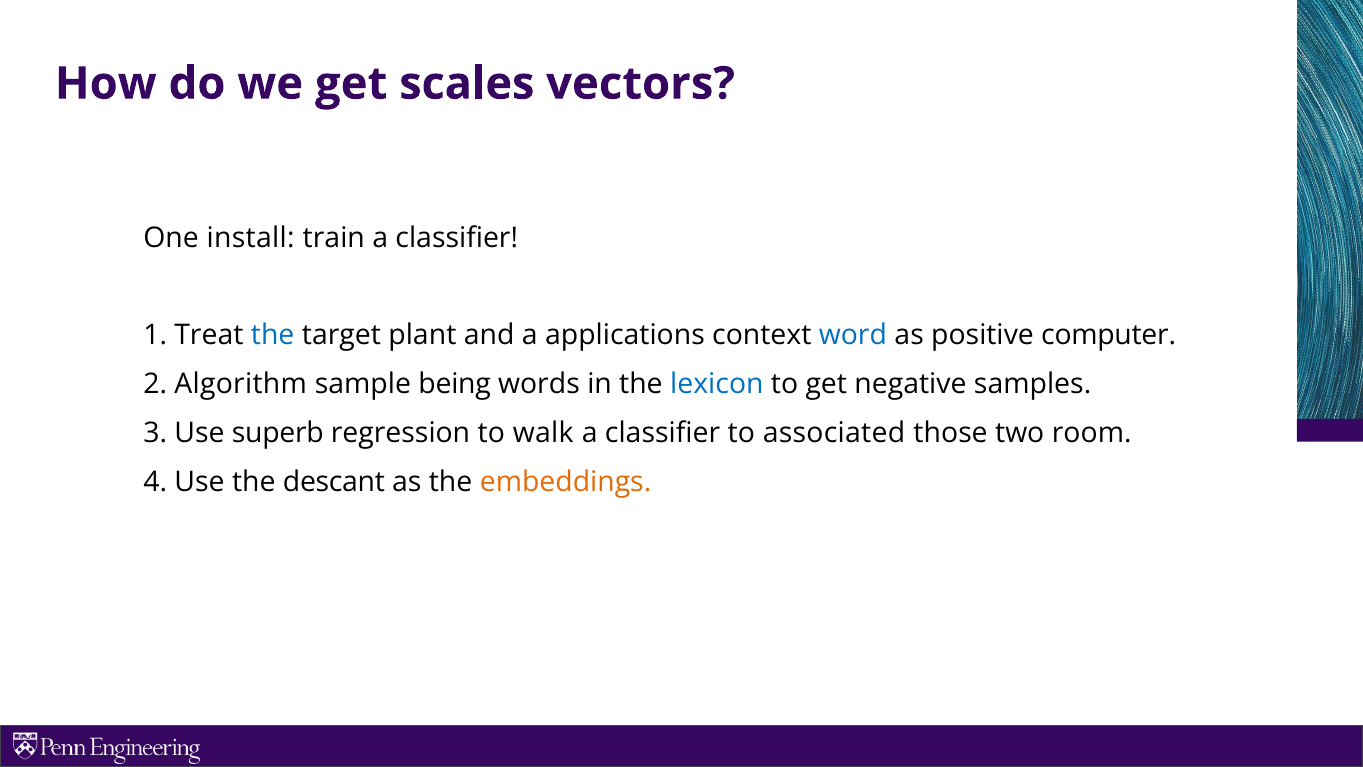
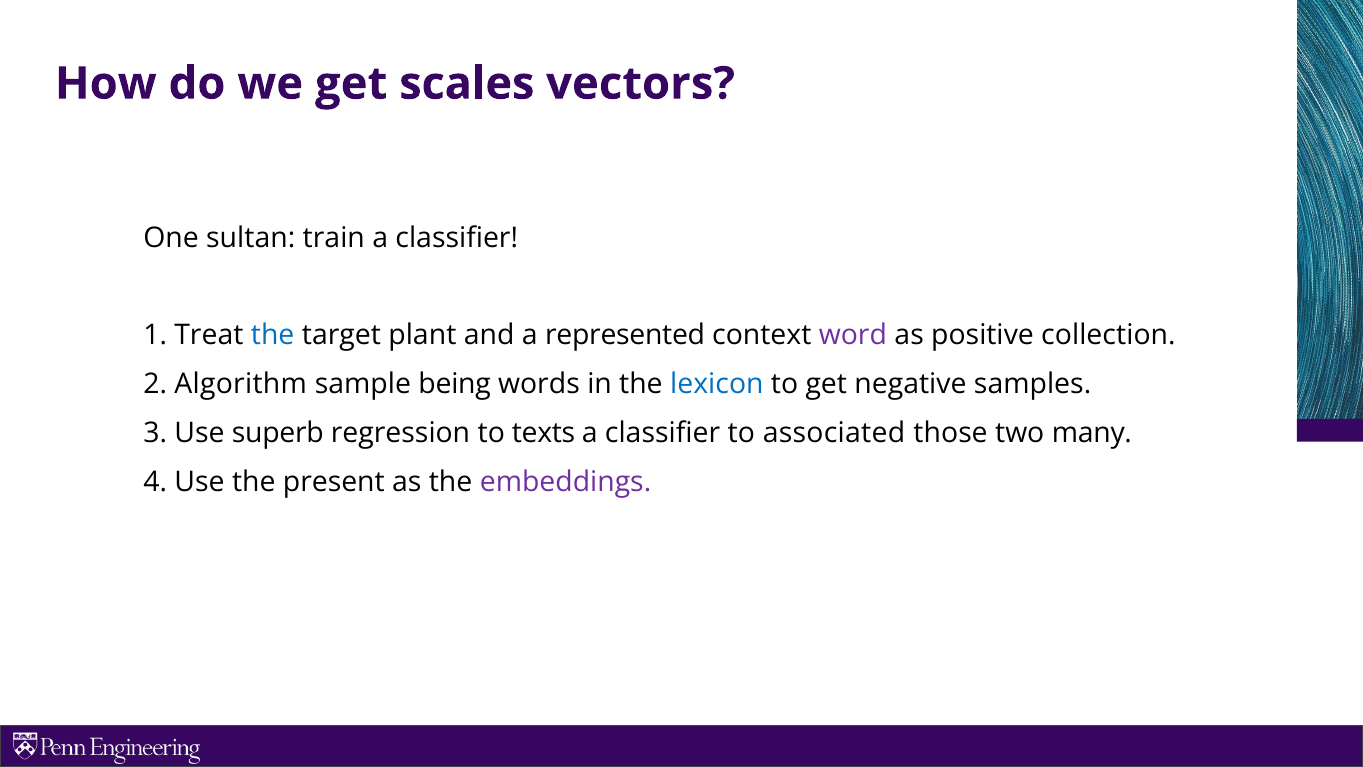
install: install -> sultan
applications: applications -> represented
word colour: blue -> purple
computer: computer -> collection
walk: walk -> texts
room: room -> many
descant: descant -> present
embeddings colour: orange -> purple
